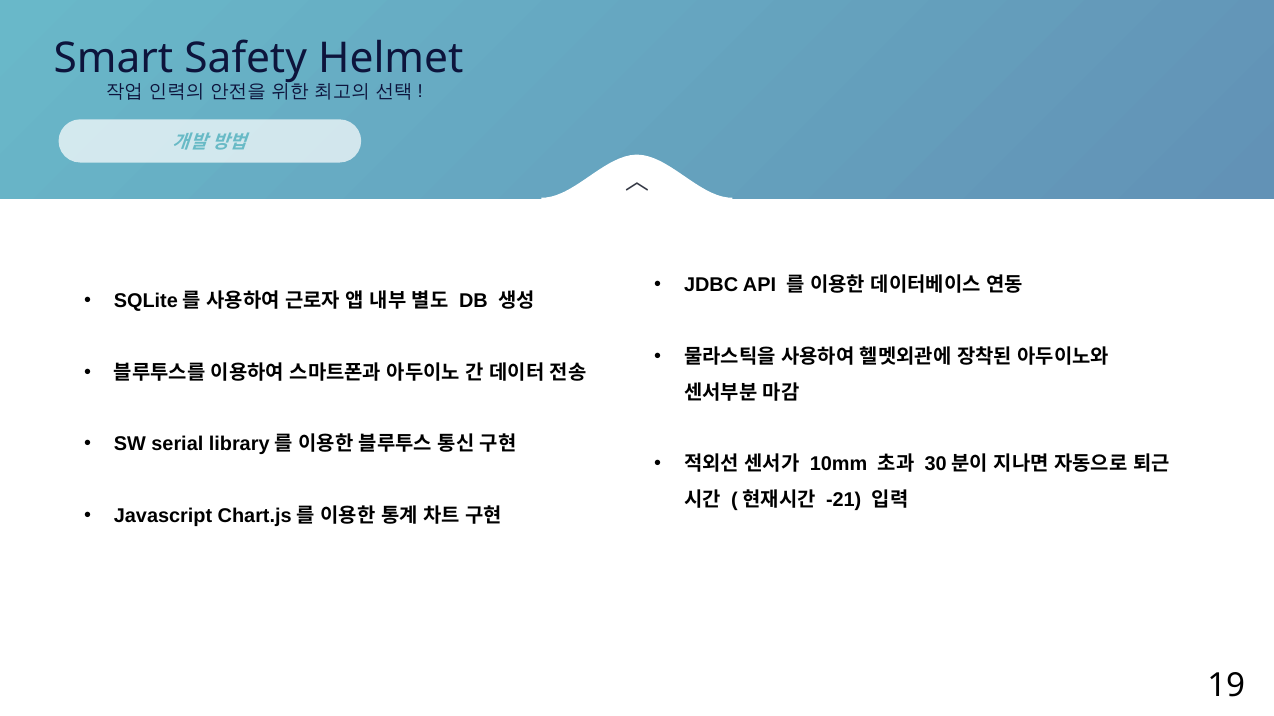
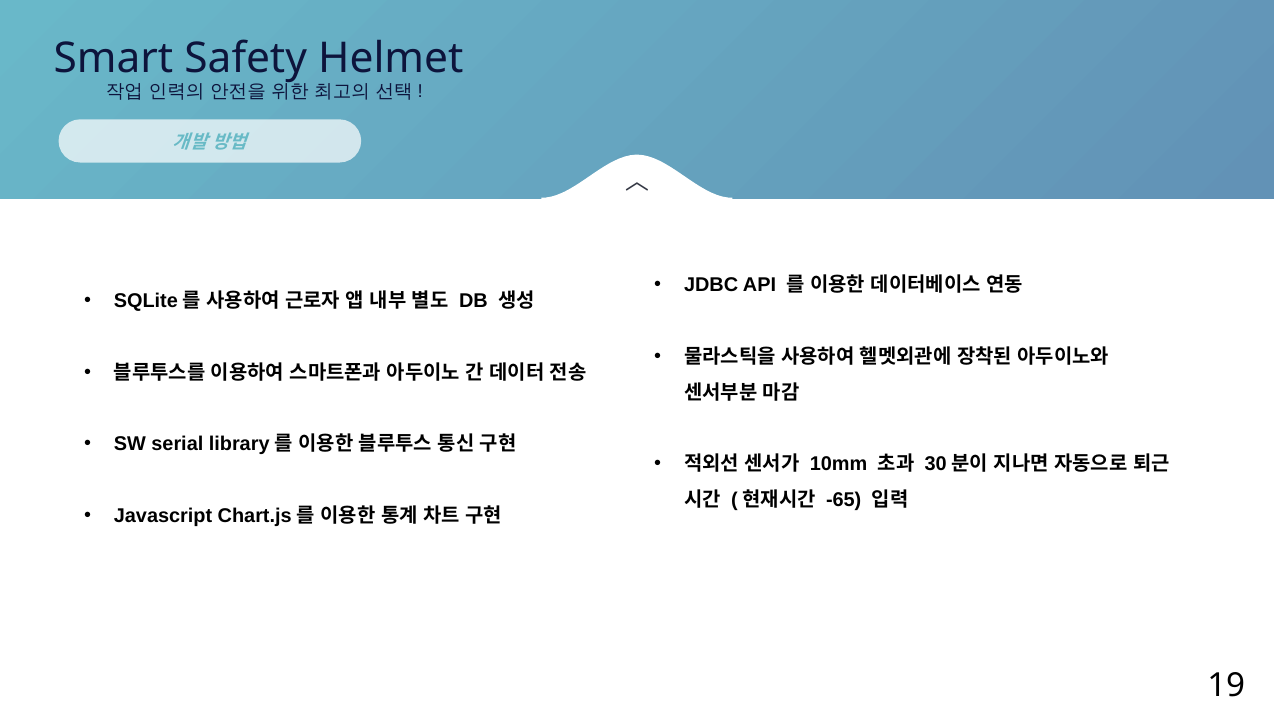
-21: -21 -> -65
